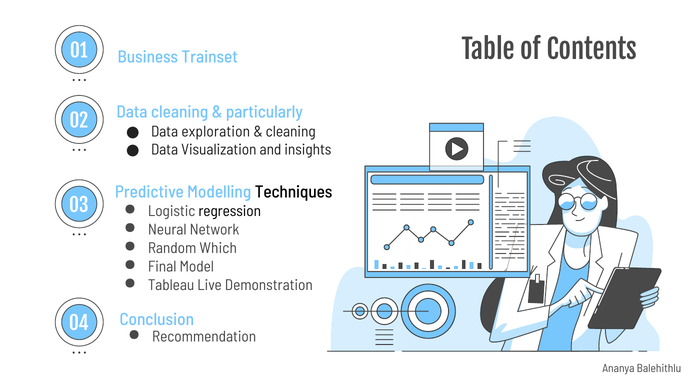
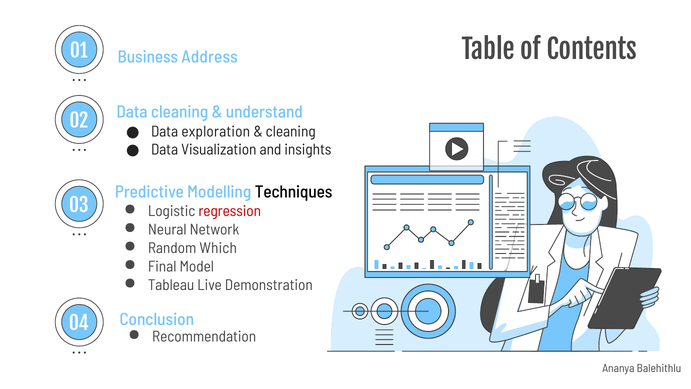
Trainset: Trainset -> Address
particularly: particularly -> understand
regression colour: black -> red
